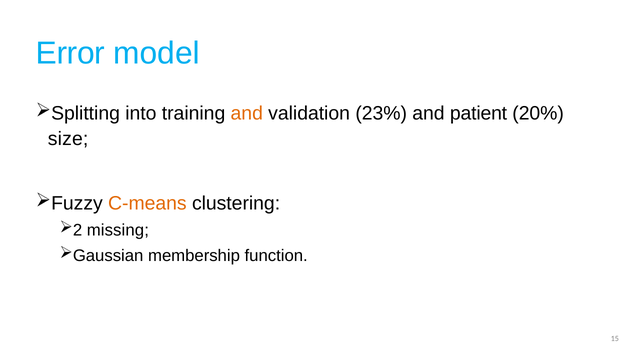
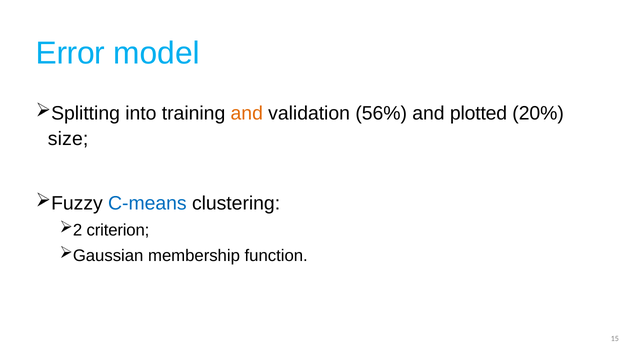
23%: 23% -> 56%
patient: patient -> plotted
C-means colour: orange -> blue
missing: missing -> criterion
